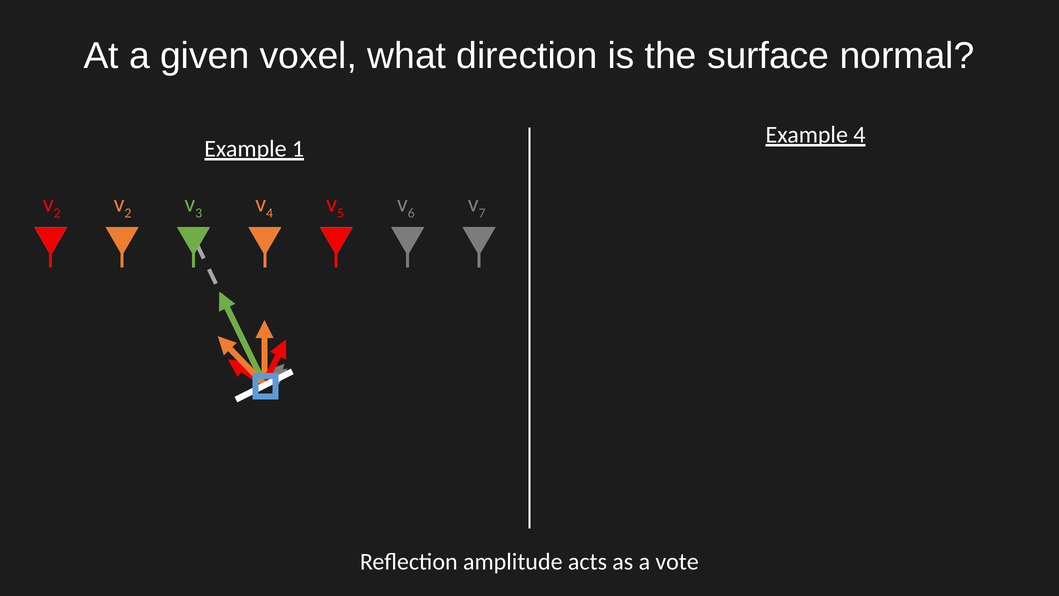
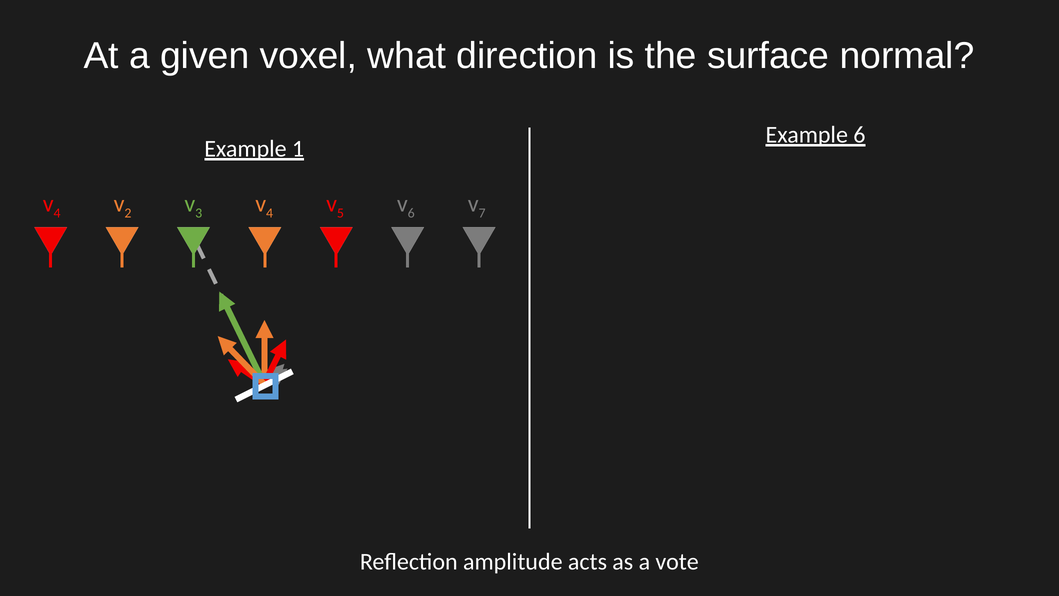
Example 4: 4 -> 6
2 at (57, 213): 2 -> 4
